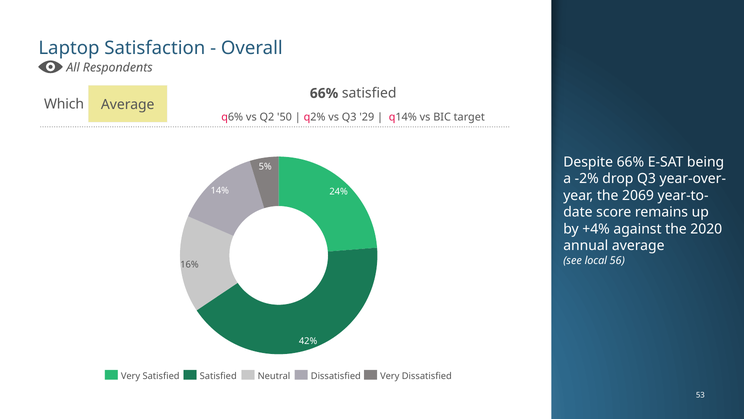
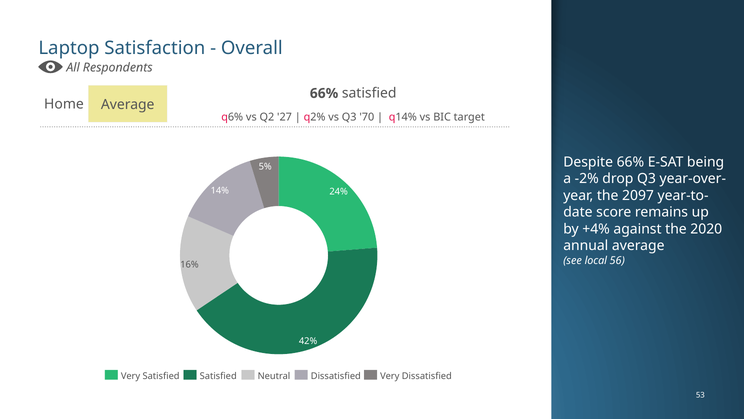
Which: Which -> Home
50: 50 -> 27
29: 29 -> 70
2069: 2069 -> 2097
